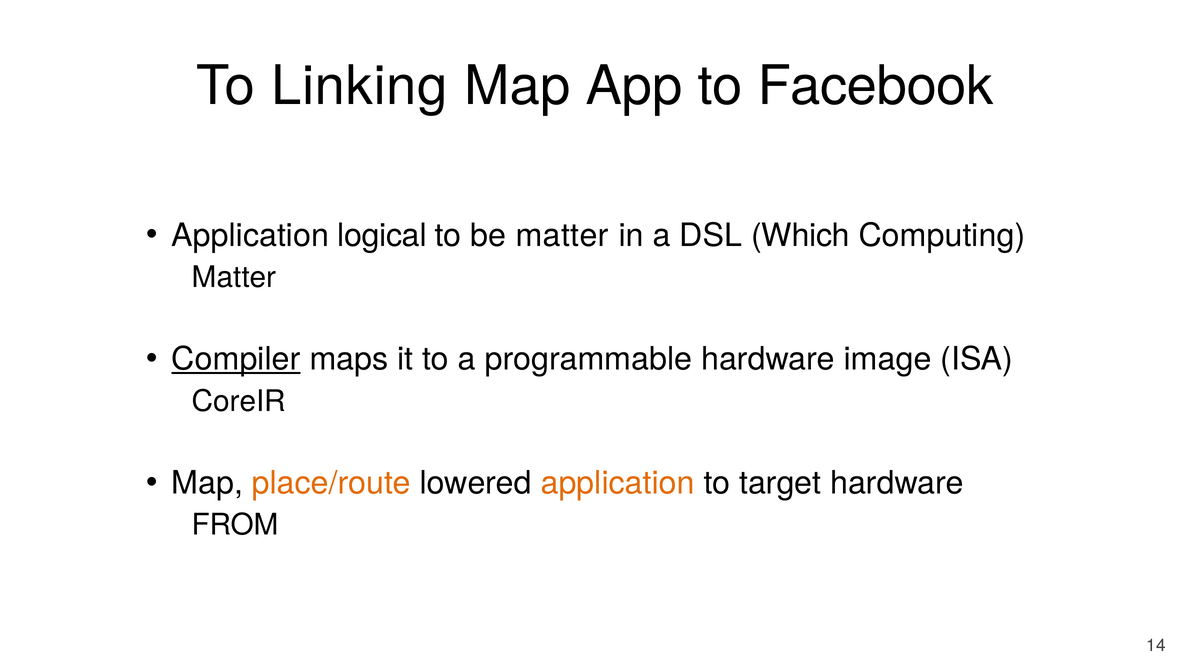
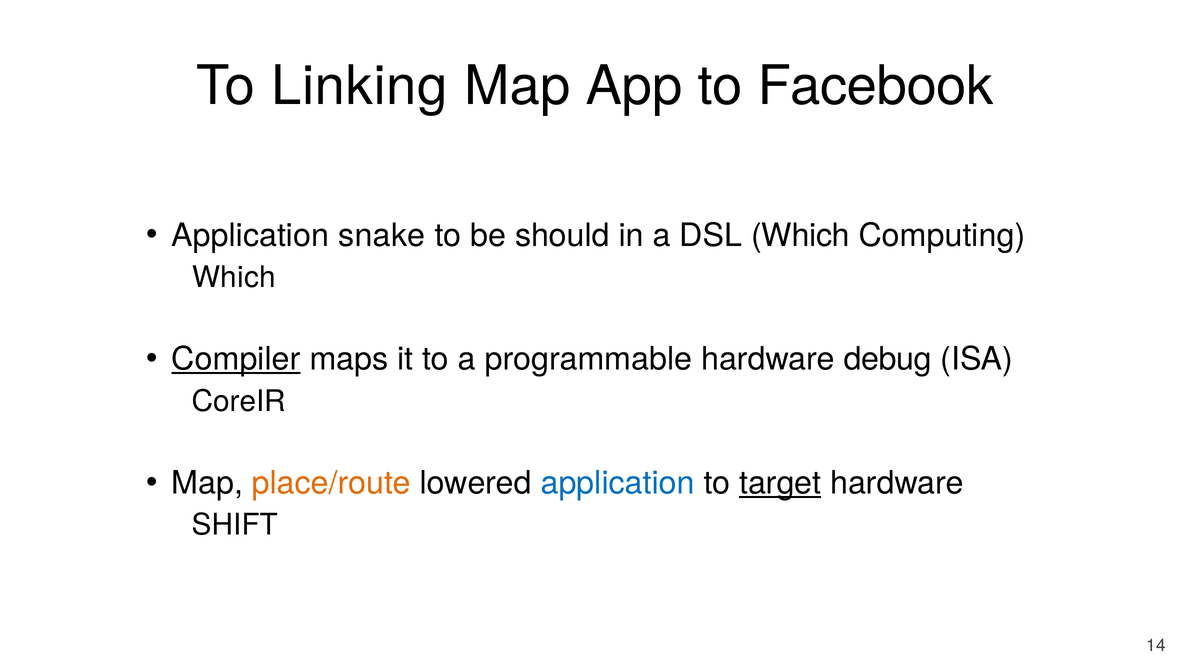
logical: logical -> snake
be matter: matter -> should
Matter at (234, 277): Matter -> Which
image: image -> debug
application at (618, 483) colour: orange -> blue
target underline: none -> present
FROM: FROM -> SHIFT
